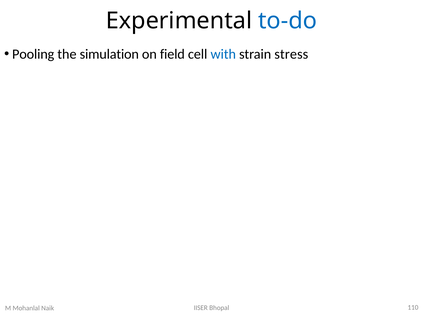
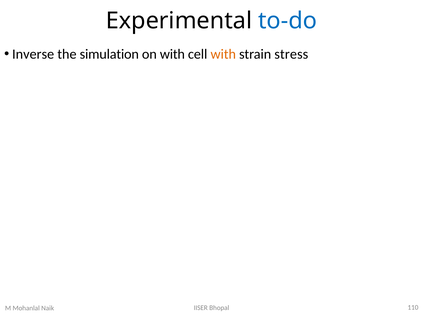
Pooling: Pooling -> Inverse
on field: field -> with
with at (223, 54) colour: blue -> orange
